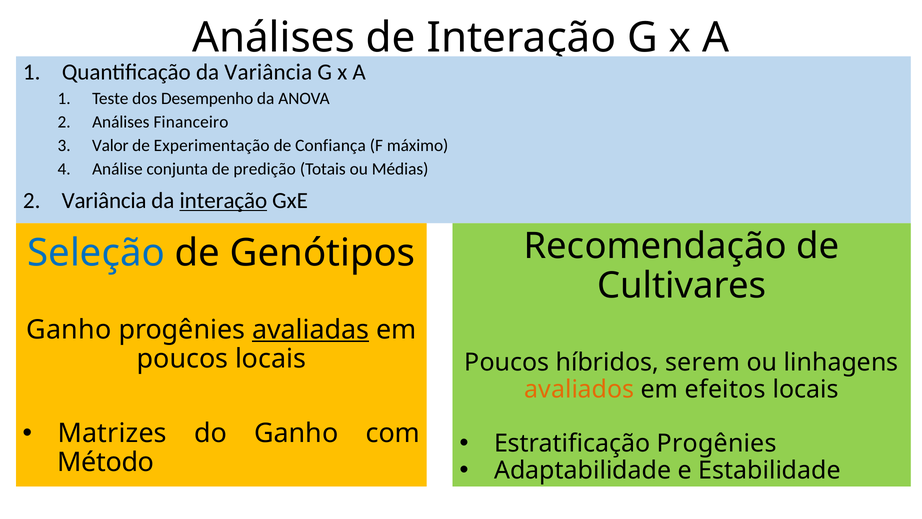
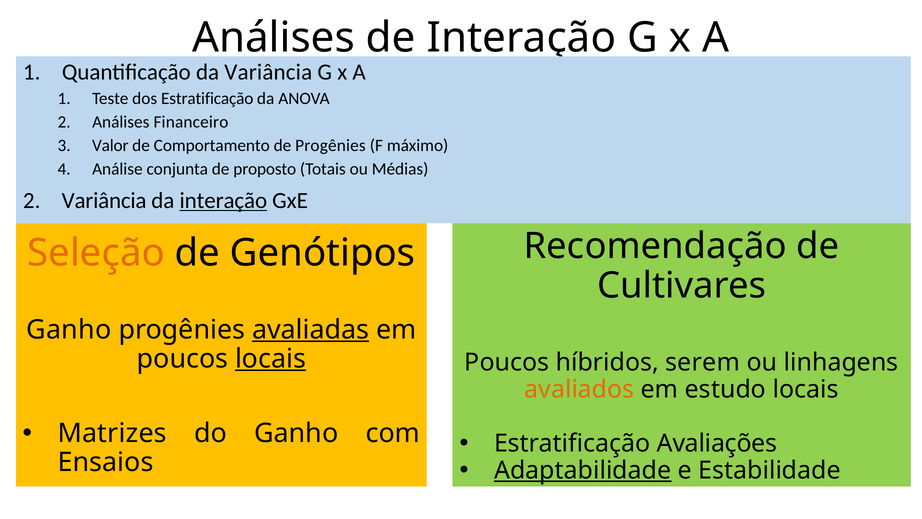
dos Desempenho: Desempenho -> Estratificação
Experimentação: Experimentação -> Comportamento
de Confiança: Confiança -> Progênies
predição: predição -> proposto
Seleção colour: blue -> orange
locais at (271, 358) underline: none -> present
efeitos: efeitos -> estudo
Estratificação Progênies: Progênies -> Avaliações
Método: Método -> Ensaios
Adaptabilidade underline: none -> present
